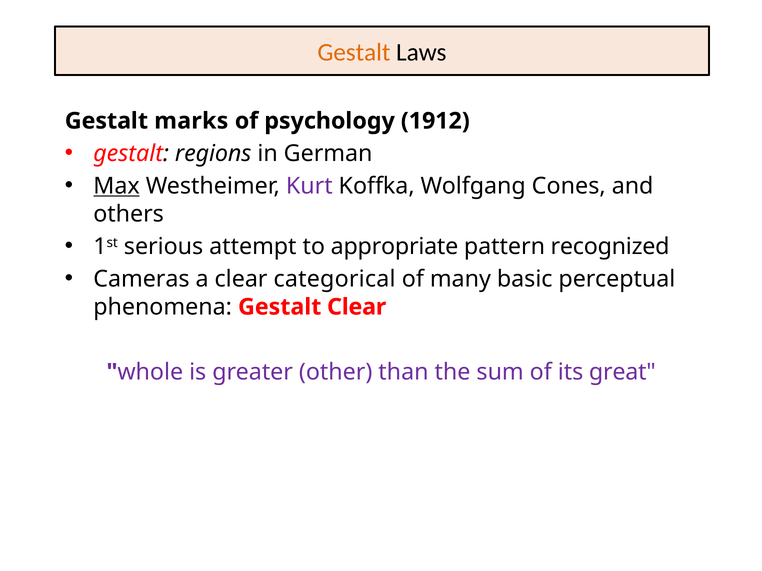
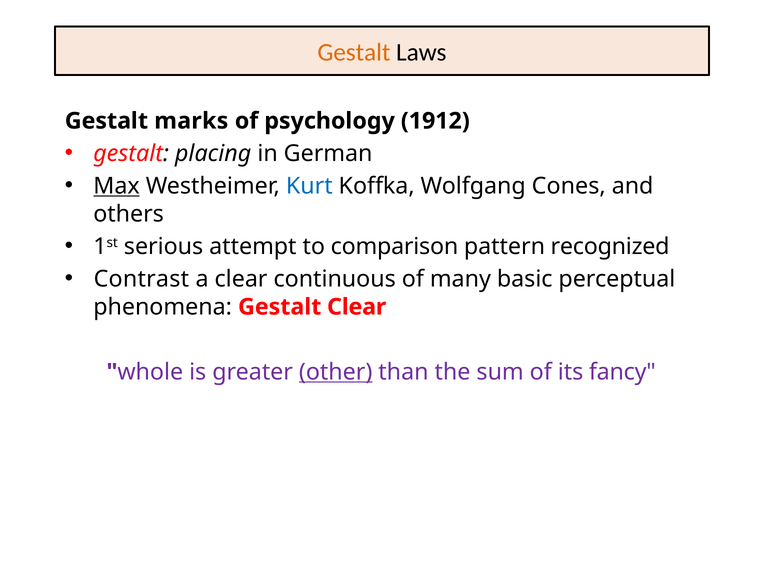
regions: regions -> placing
Kurt colour: purple -> blue
appropriate: appropriate -> comparison
Cameras: Cameras -> Contrast
categorical: categorical -> continuous
other underline: none -> present
great: great -> fancy
